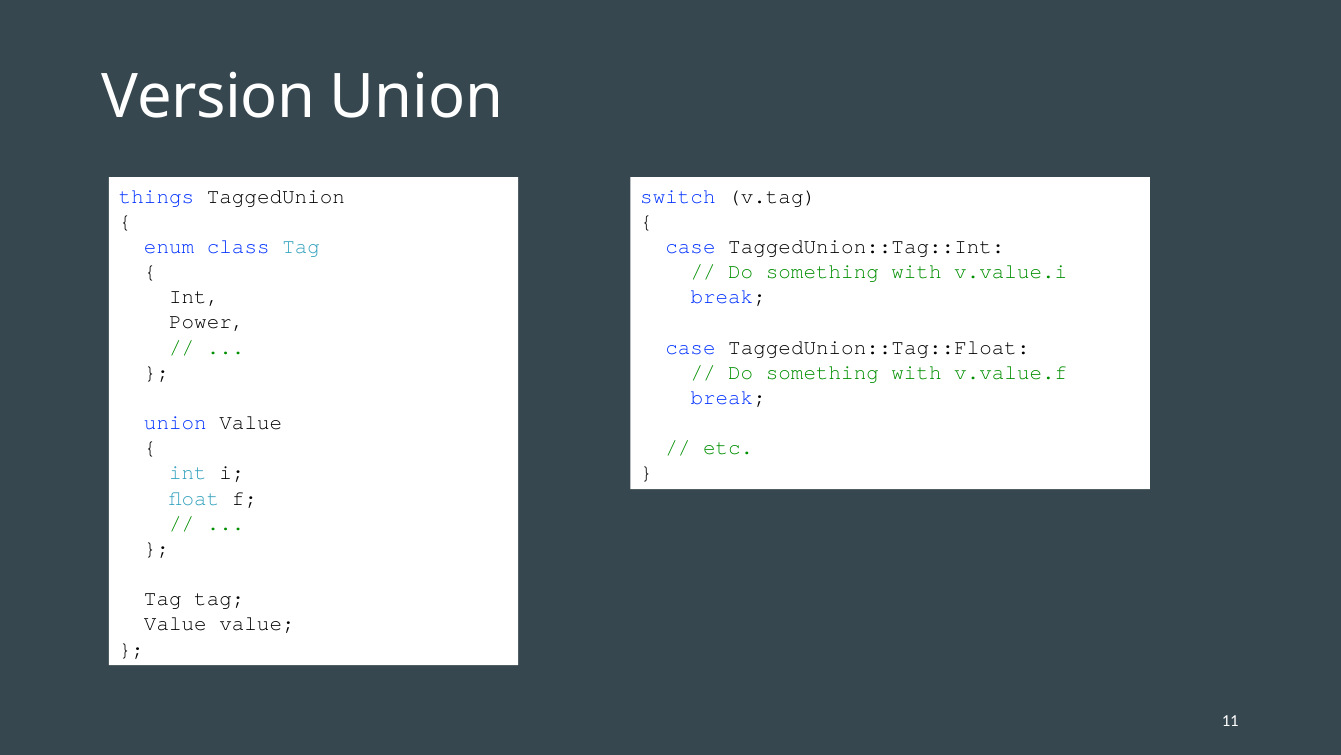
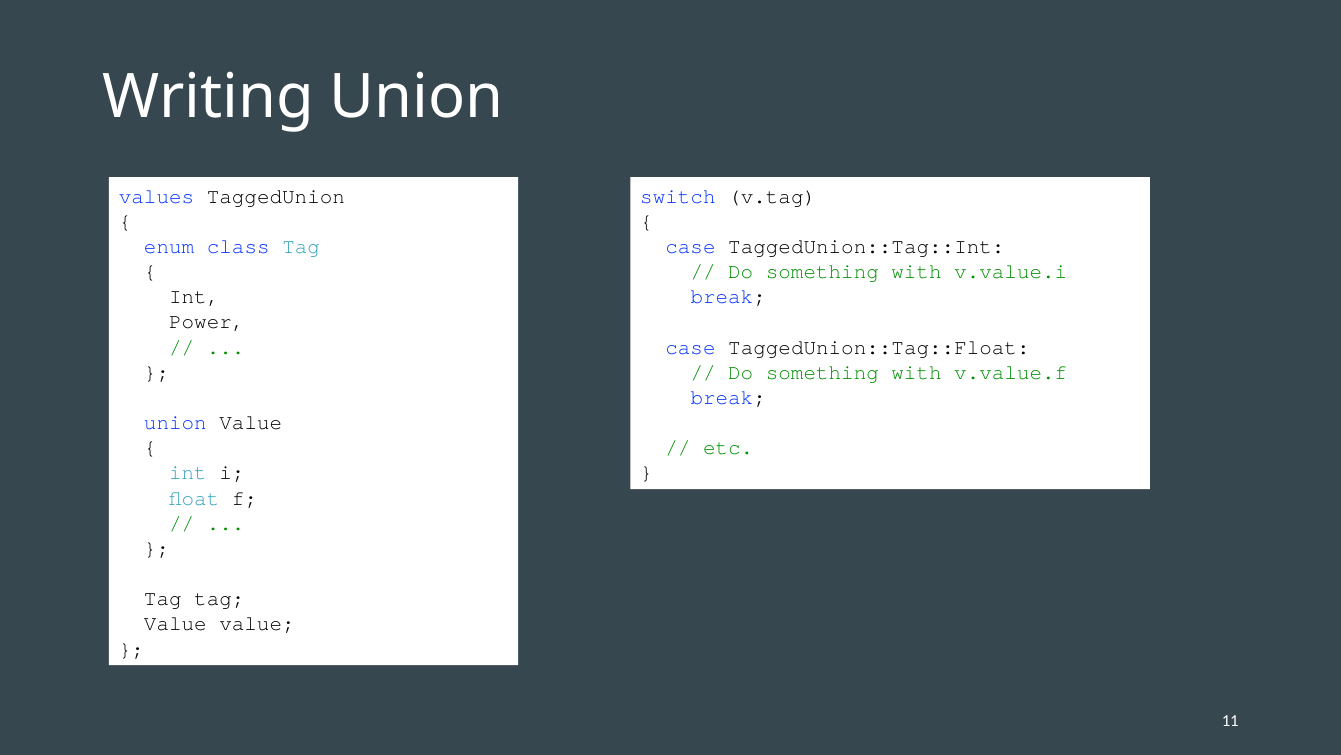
Version: Version -> Writing
things: things -> values
